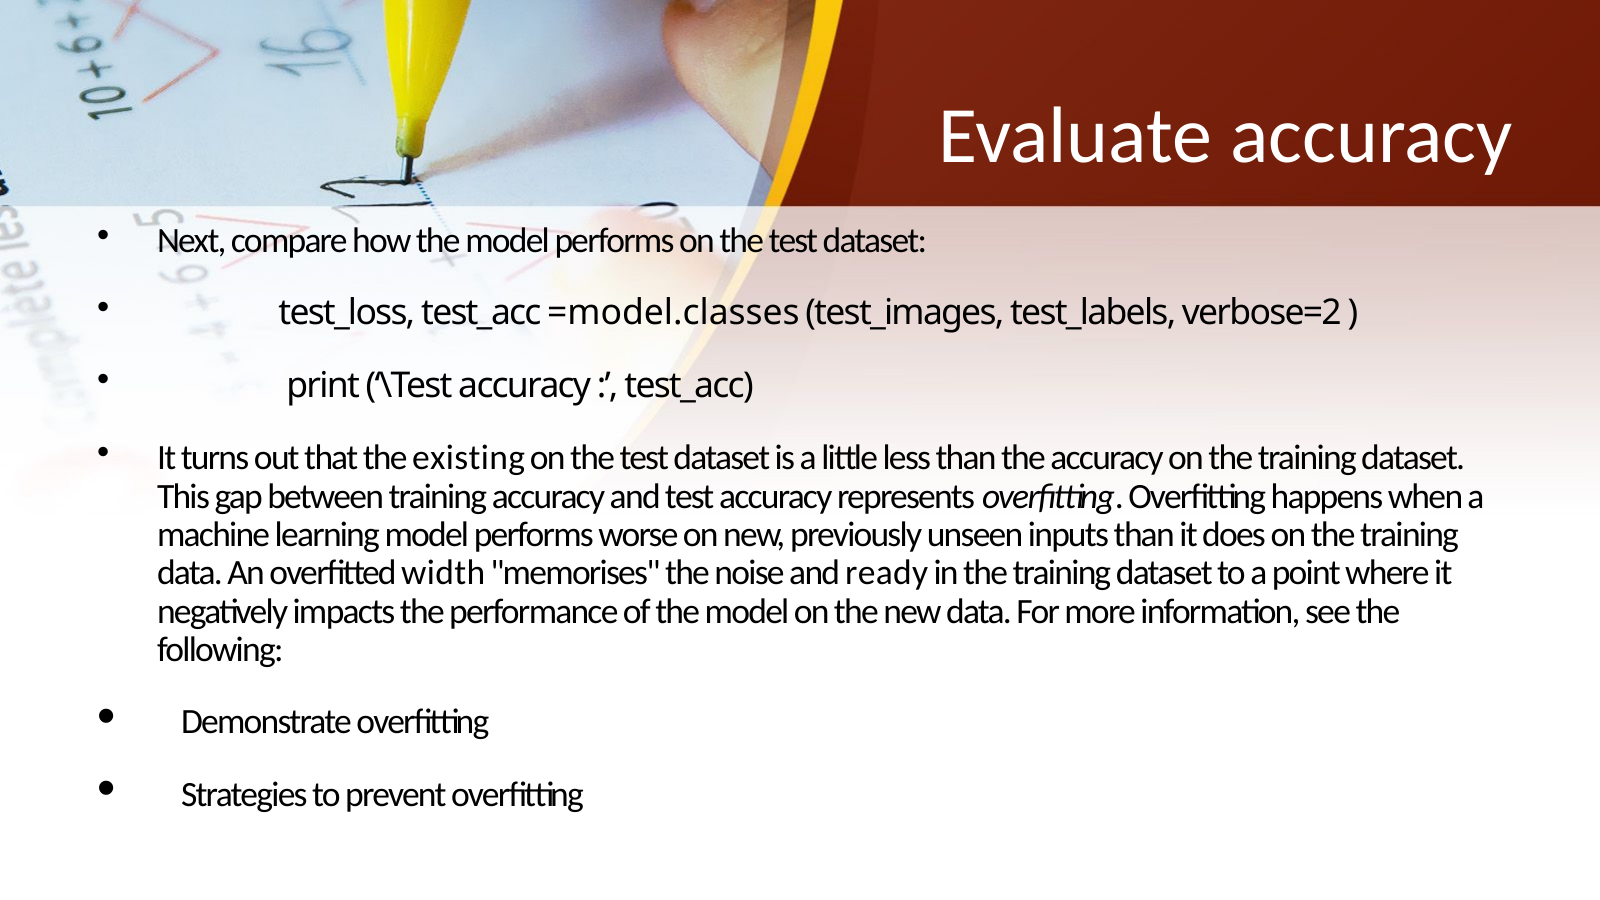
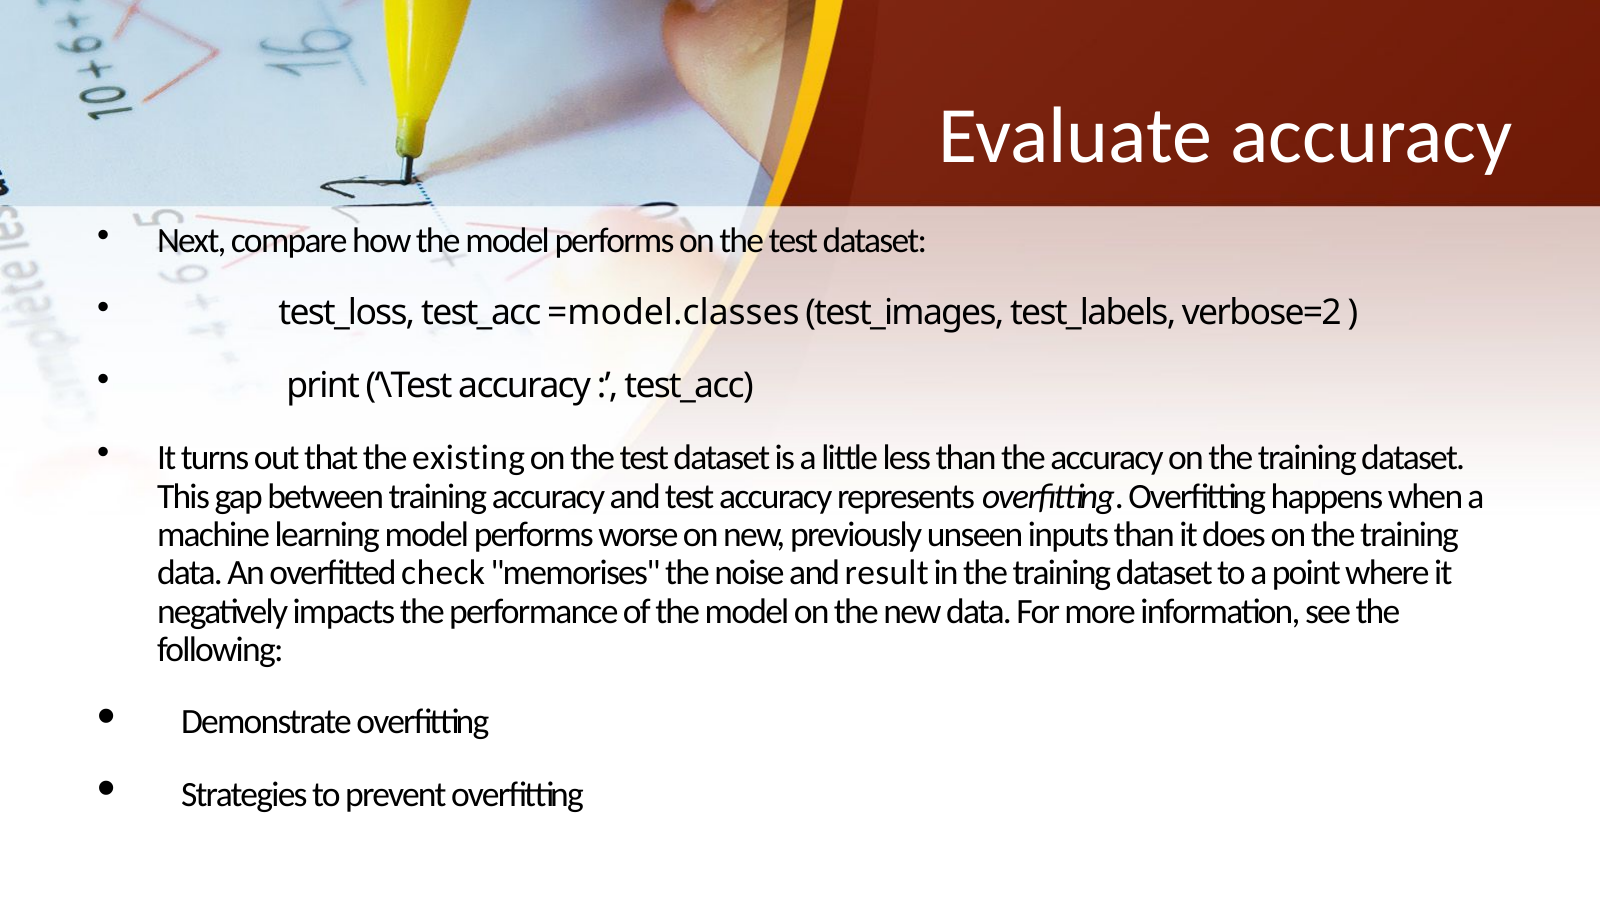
width: width -> check
ready: ready -> result
